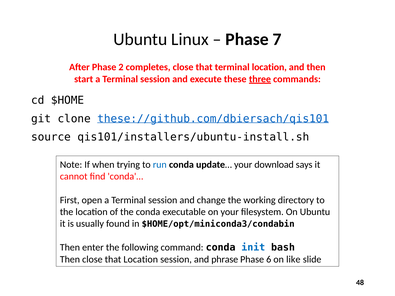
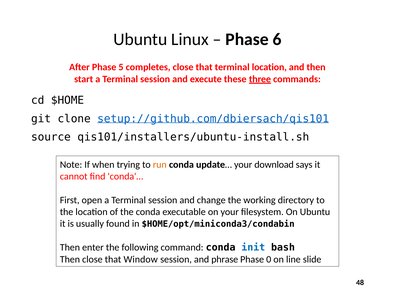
7: 7 -> 6
2: 2 -> 5
these://github.com/dbiersach/qis101: these://github.com/dbiersach/qis101 -> setup://github.com/dbiersach/qis101
run colour: blue -> orange
that Location: Location -> Window
6: 6 -> 0
like: like -> line
